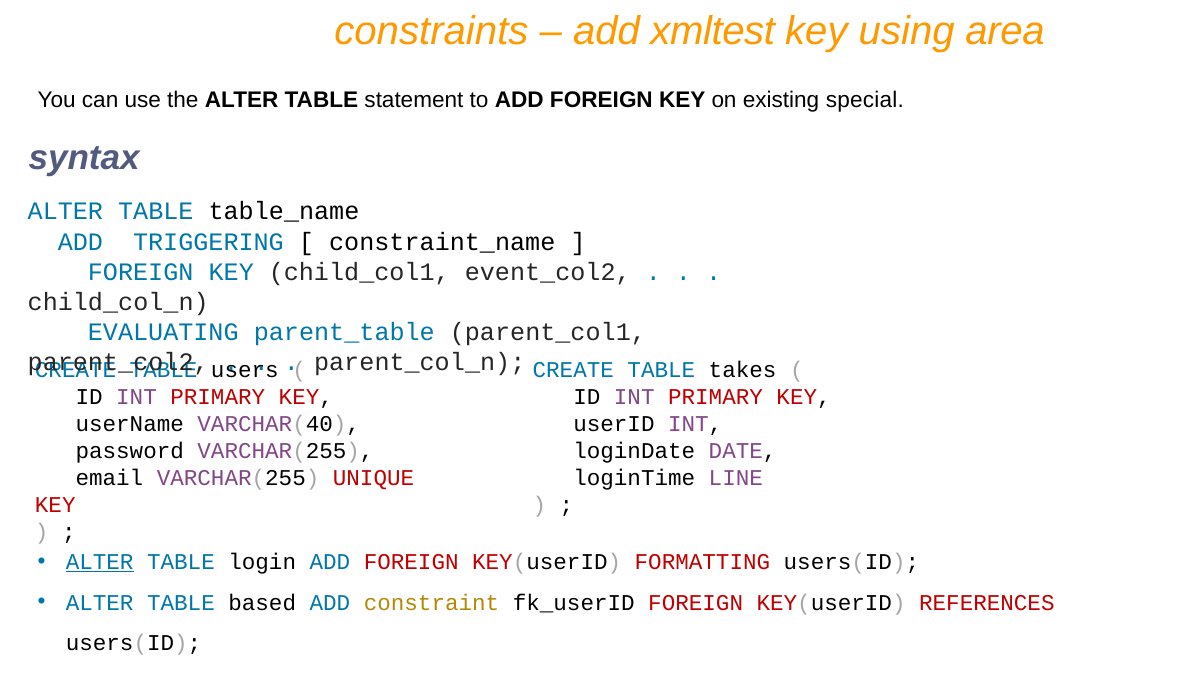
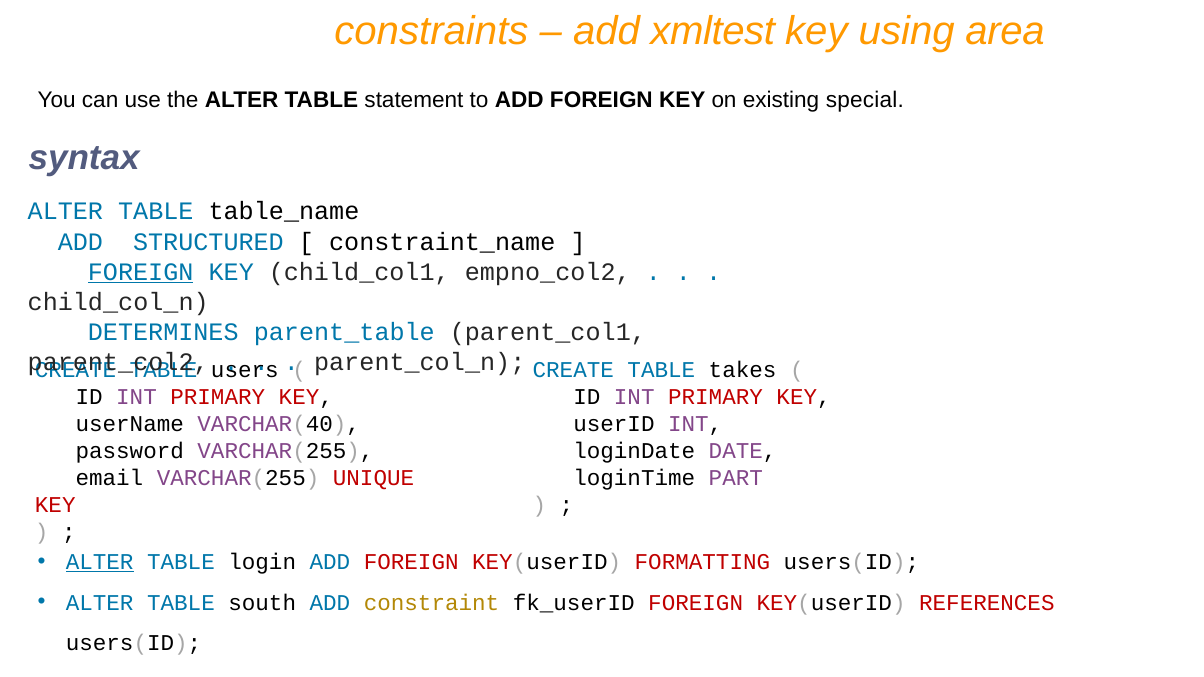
TRIGGERING: TRIGGERING -> STRUCTURED
FOREIGN at (141, 272) underline: none -> present
event_col2: event_col2 -> empno_col2
EVALUATING: EVALUATING -> DETERMINES
LINE: LINE -> PART
based: based -> south
